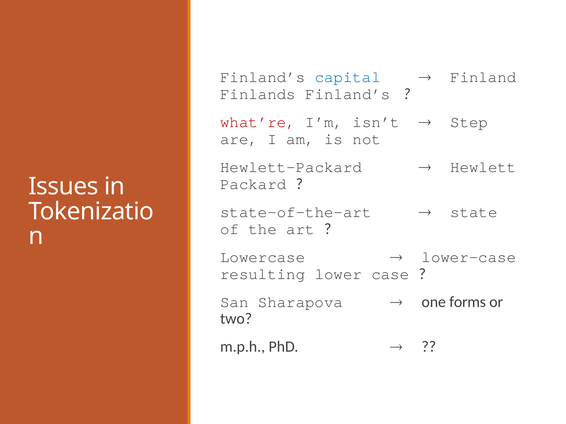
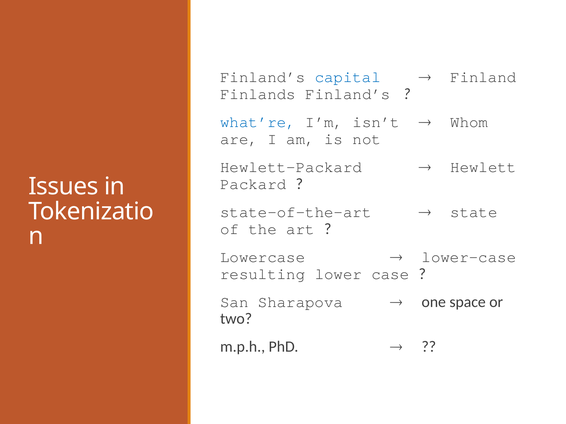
what’re colour: red -> blue
Step: Step -> Whom
forms: forms -> space
